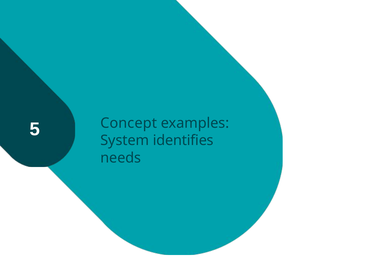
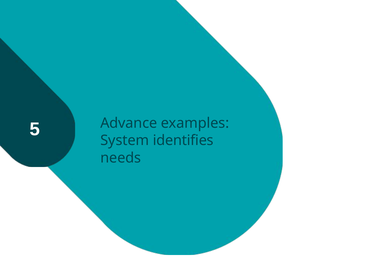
Concept: Concept -> Advance
